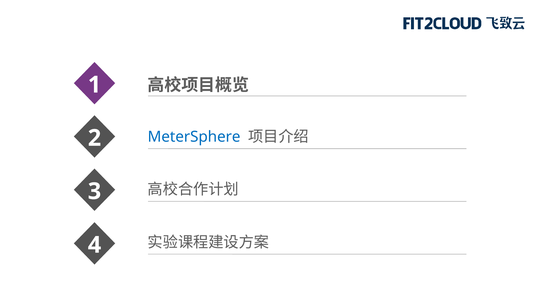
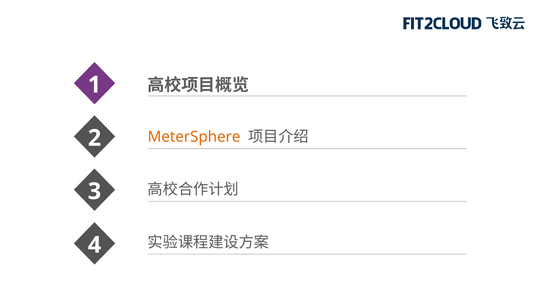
MeterSphere colour: blue -> orange
